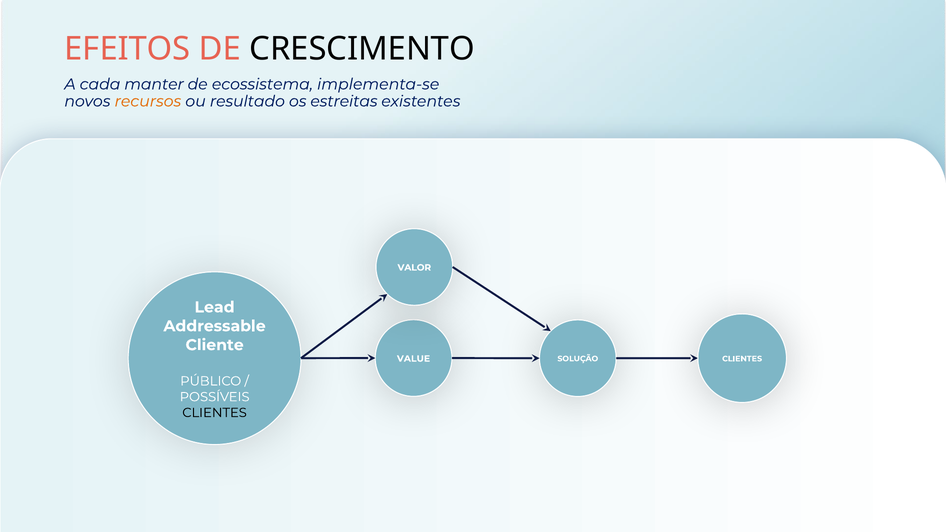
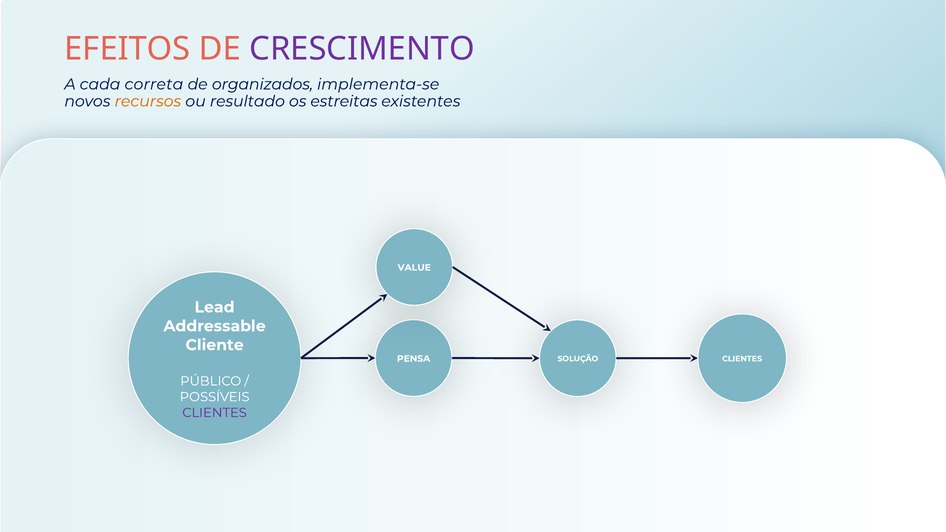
CRESCIMENTO colour: black -> purple
manter: manter -> correta
ecossistema: ecossistema -> organizados
VALOR: VALOR -> VALUE
VALUE: VALUE -> PENSA
CLIENTES at (215, 413) colour: black -> purple
